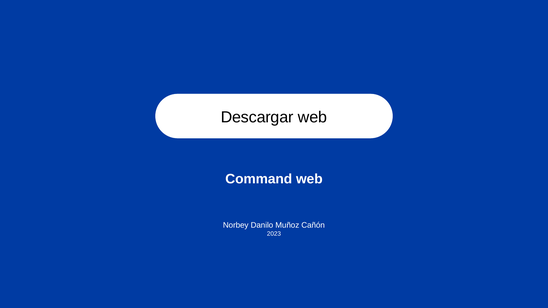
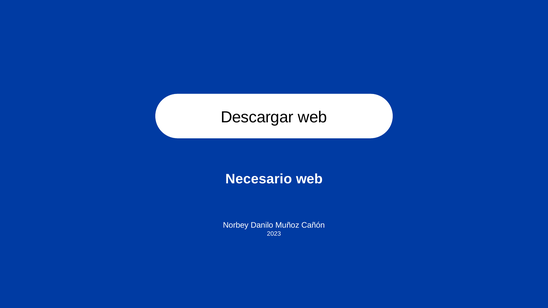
Command: Command -> Necesario
